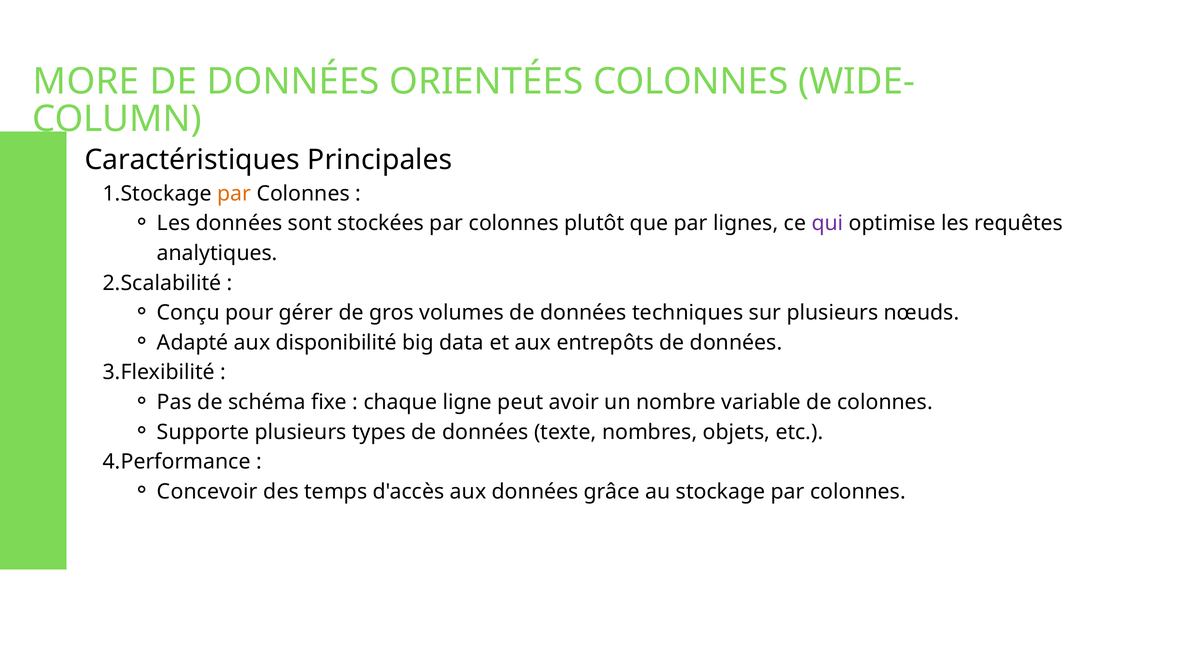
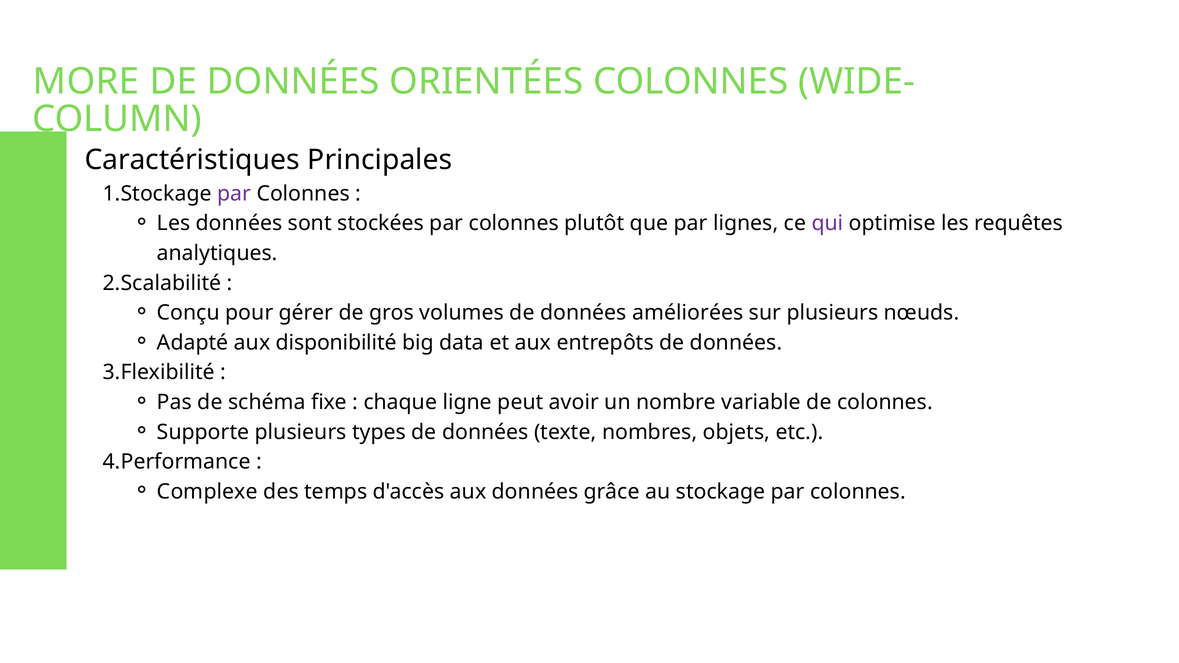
par at (234, 194) colour: orange -> purple
techniques: techniques -> améliorées
Concevoir: Concevoir -> Complexe
